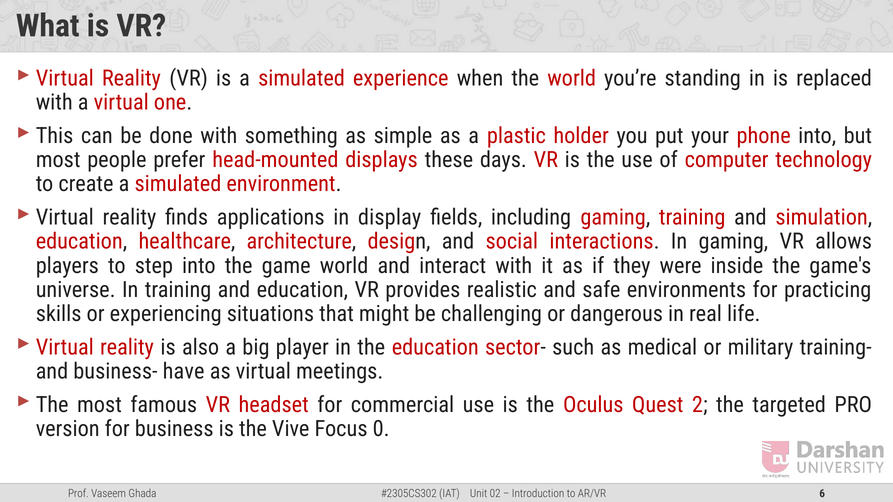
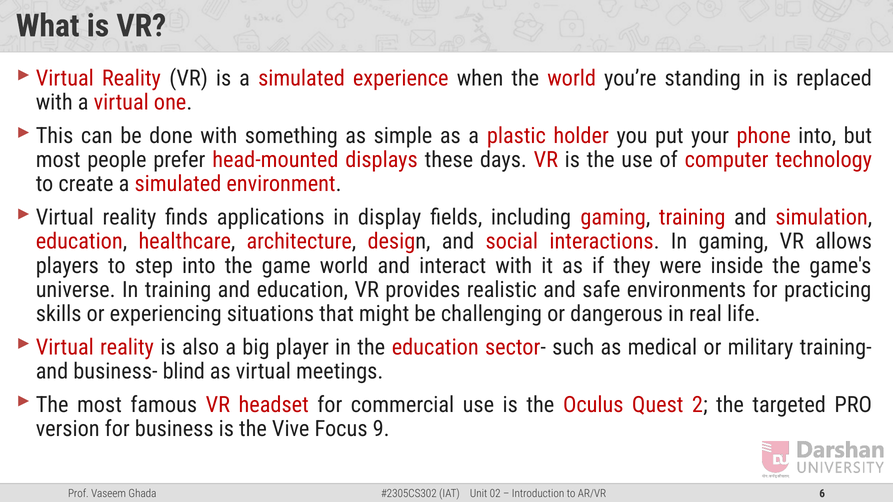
have: have -> blind
0: 0 -> 9
